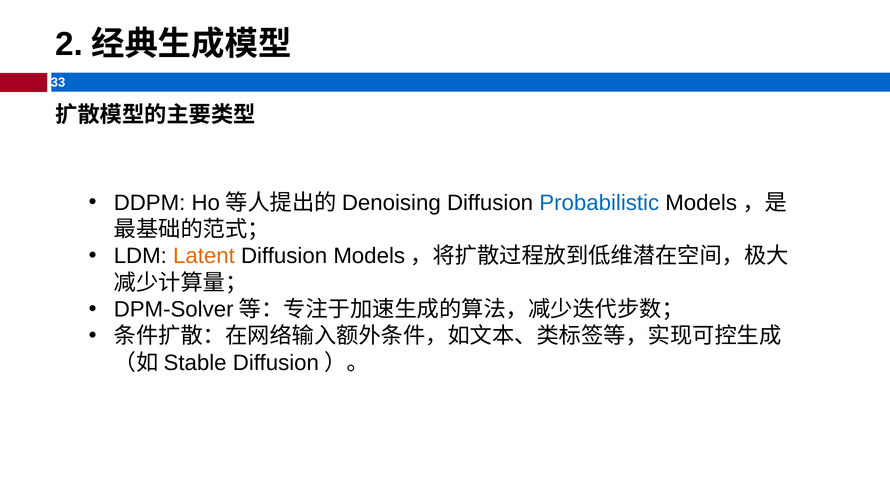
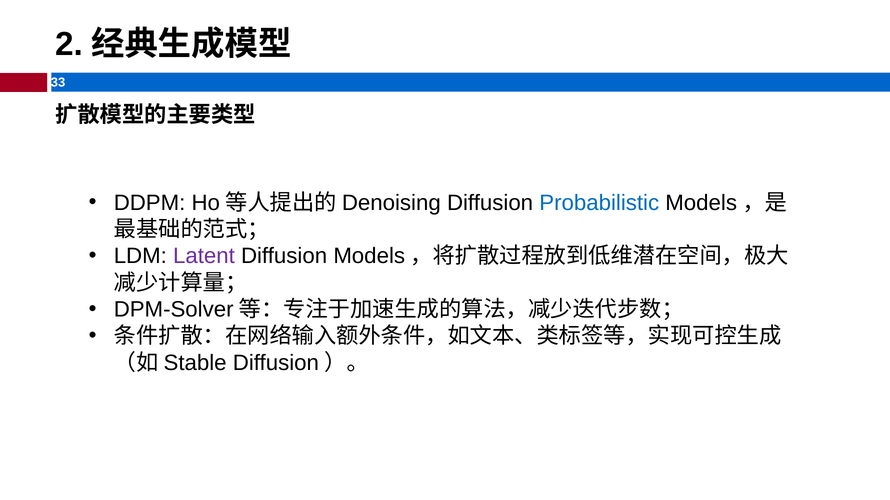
Latent colour: orange -> purple
